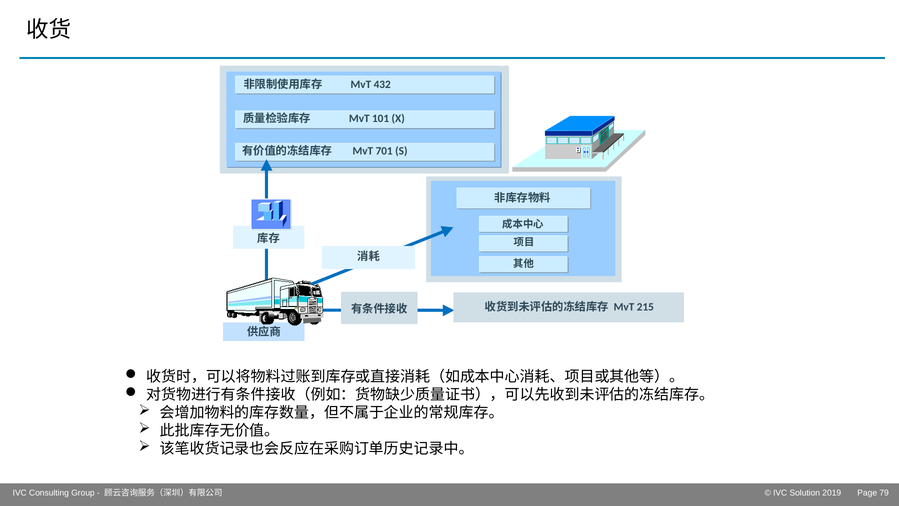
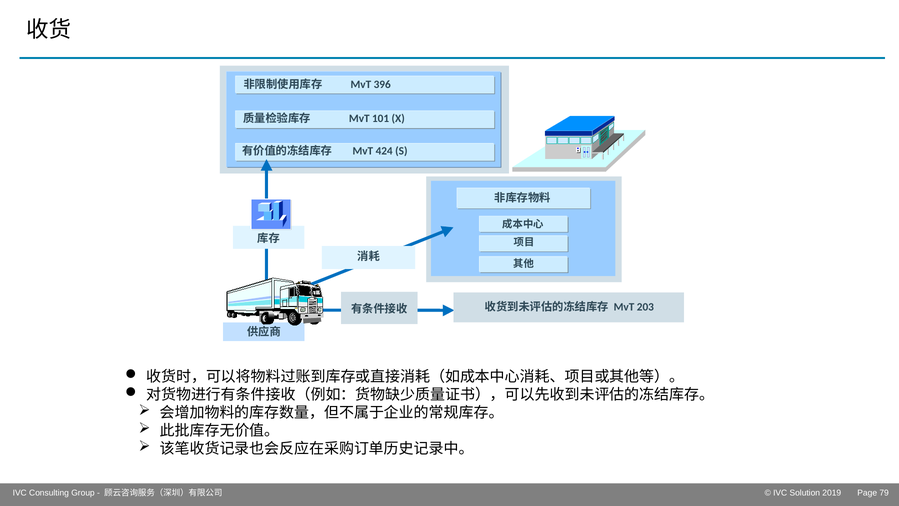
432: 432 -> 396
701: 701 -> 424
215: 215 -> 203
